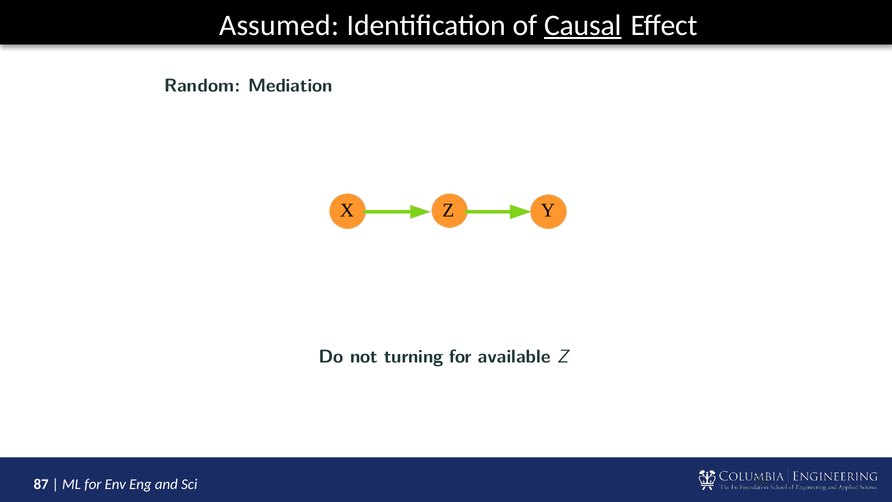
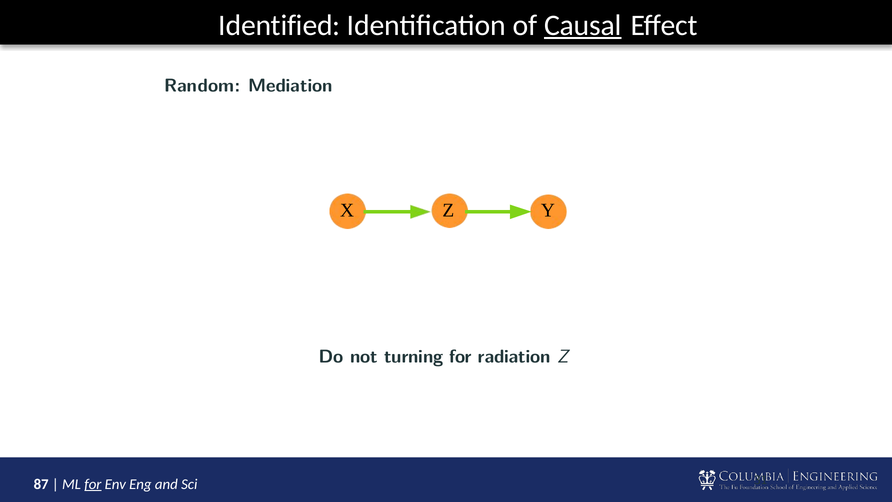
Assumed: Assumed -> Identified
available: available -> radiation
for at (93, 484) underline: none -> present
